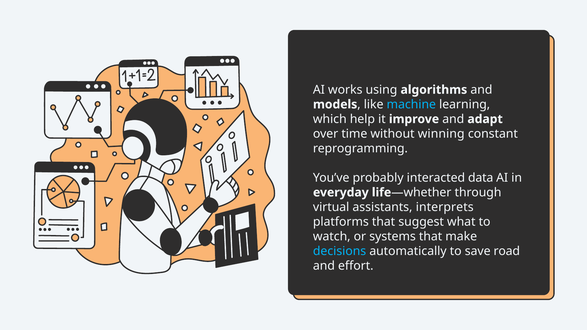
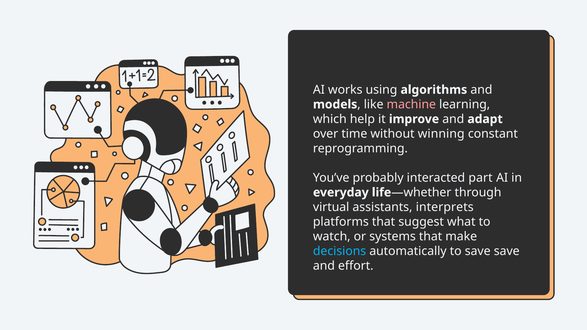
machine colour: light blue -> pink
data: data -> part
save road: road -> save
